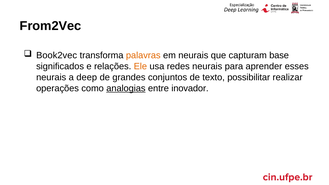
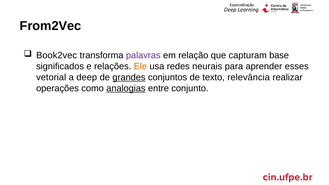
palavras colour: orange -> purple
em neurais: neurais -> relação
neurais at (51, 77): neurais -> vetorial
grandes underline: none -> present
possibilitar: possibilitar -> relevância
inovador: inovador -> conjunto
